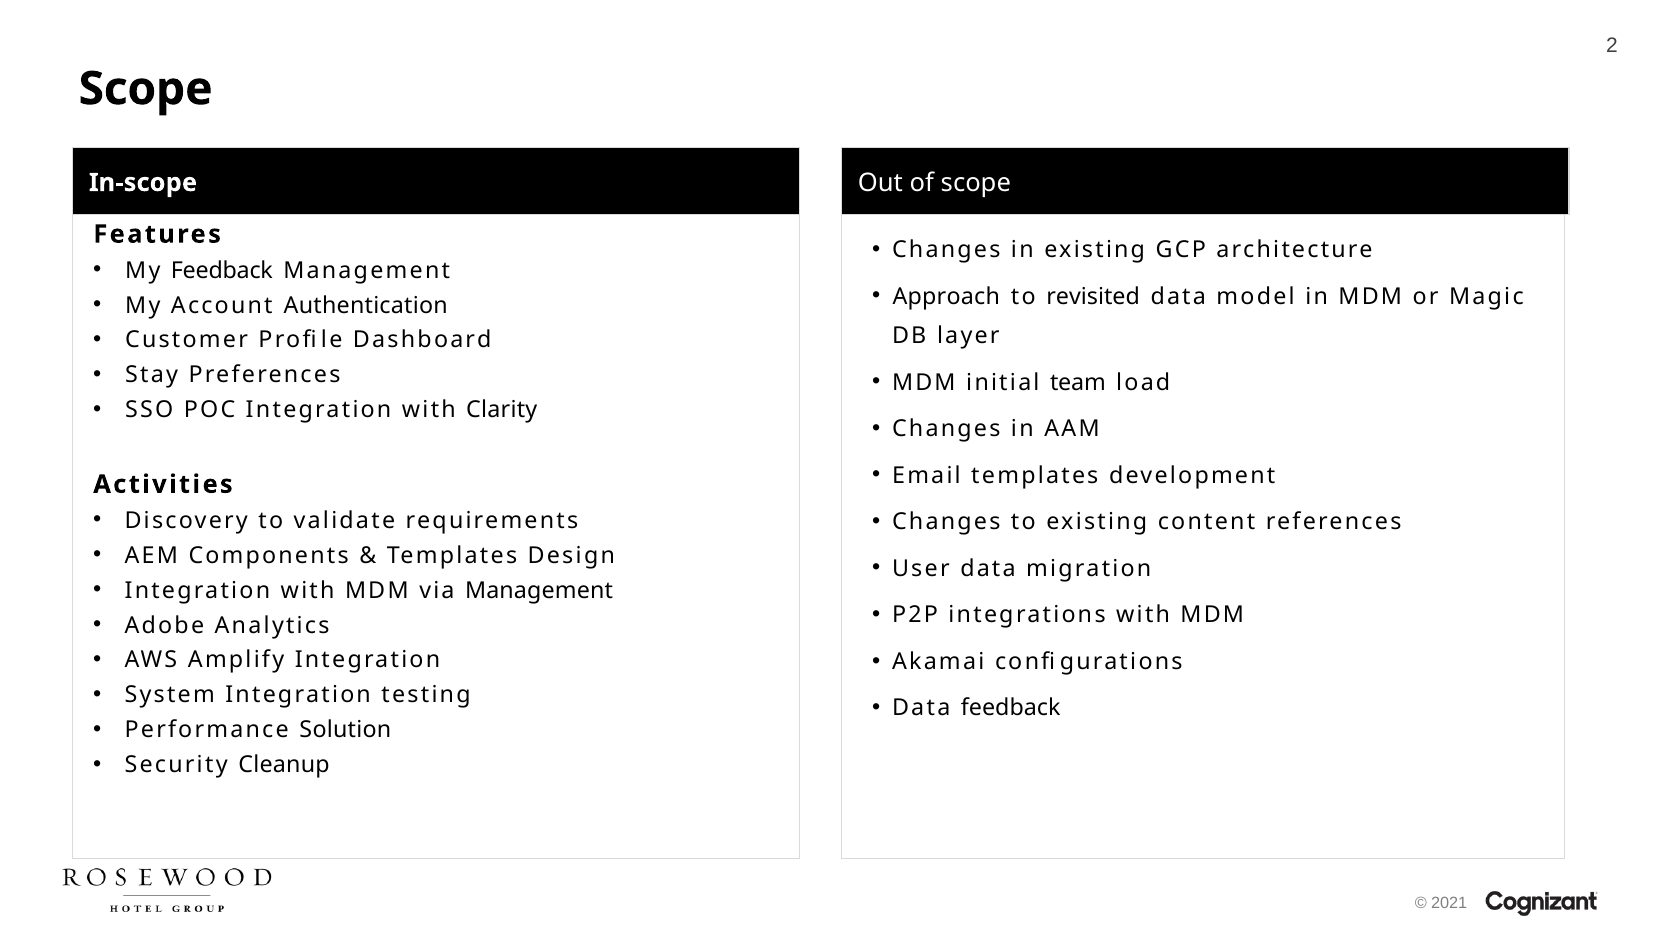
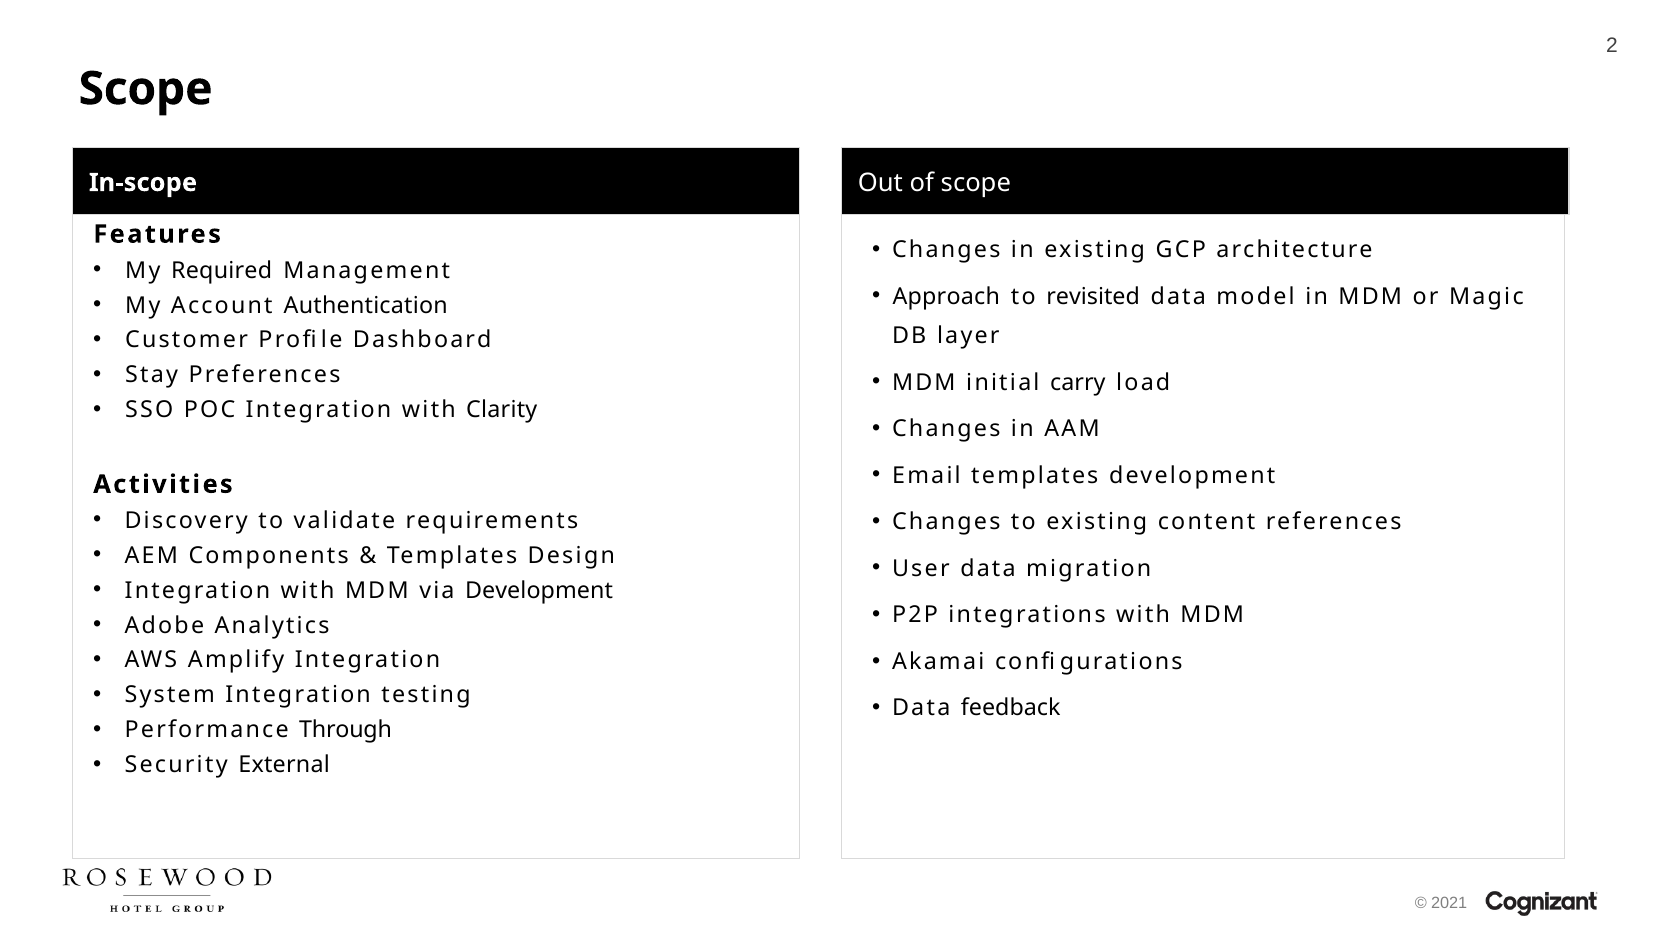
My Feedback: Feedback -> Required
team: team -> carry
via Management: Management -> Development
Solution: Solution -> Through
Cleanup: Cleanup -> External
